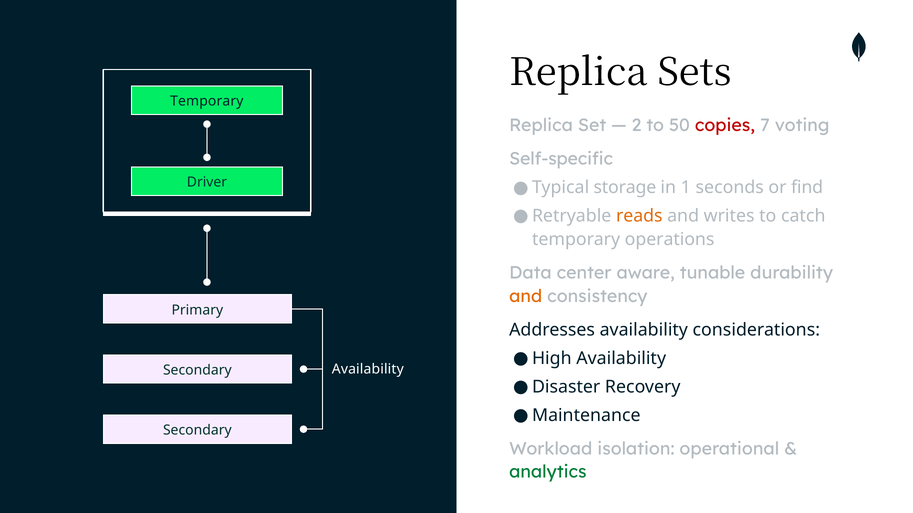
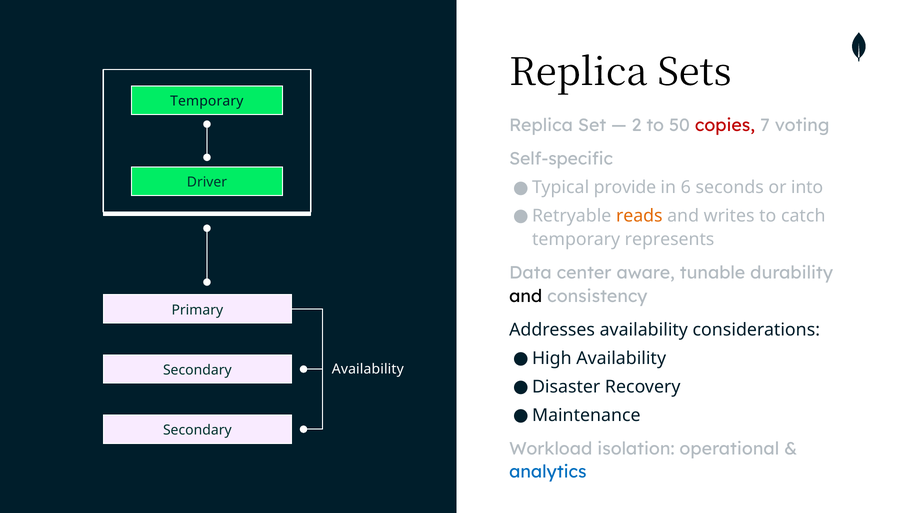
storage: storage -> provide
1: 1 -> 6
find: find -> into
operations: operations -> represents
and at (526, 297) colour: orange -> black
analytics colour: green -> blue
